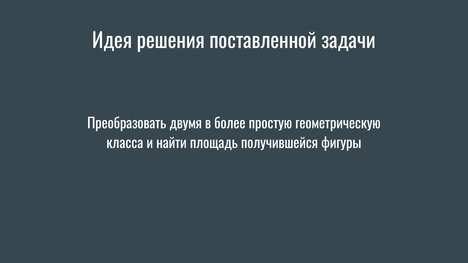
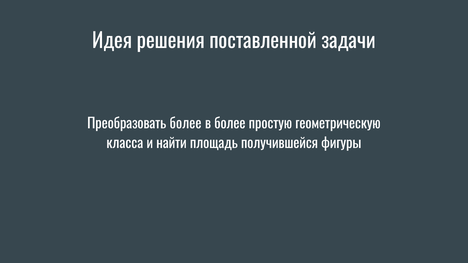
Преобразовать двумя: двумя -> более
